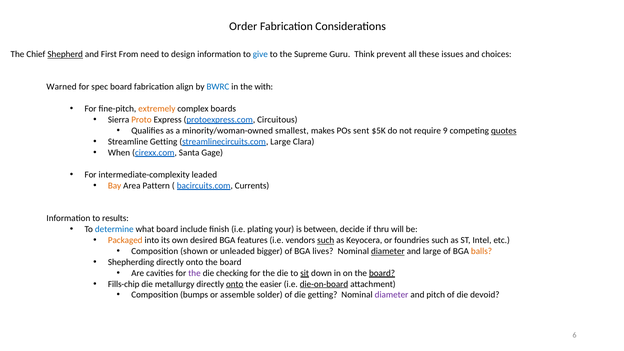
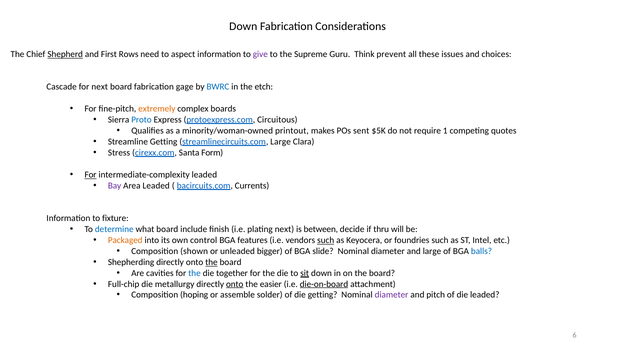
Order at (243, 26): Order -> Down
From: From -> Rows
design: design -> aspect
give colour: blue -> purple
Warned: Warned -> Cascade
for spec: spec -> next
align: align -> gage
with: with -> etch
Proto colour: orange -> blue
smallest: smallest -> printout
9: 9 -> 1
quotes underline: present -> none
When: When -> Stress
Gage: Gage -> Form
For at (91, 175) underline: none -> present
Bay colour: orange -> purple
Area Pattern: Pattern -> Leaded
results: results -> fixture
plating your: your -> next
desired: desired -> control
lives: lives -> slide
diameter at (388, 251) underline: present -> none
balls colour: orange -> blue
the at (211, 262) underline: none -> present
the at (194, 273) colour: purple -> blue
checking: checking -> together
board at (382, 273) underline: present -> none
Fills-chip: Fills-chip -> Full-chip
bumps: bumps -> hoping
die devoid: devoid -> leaded
